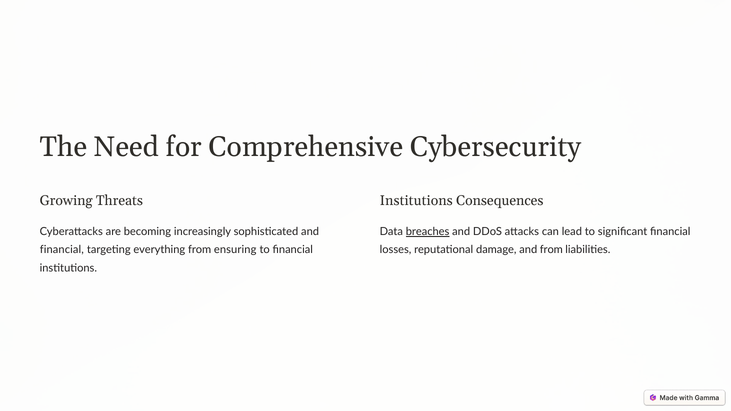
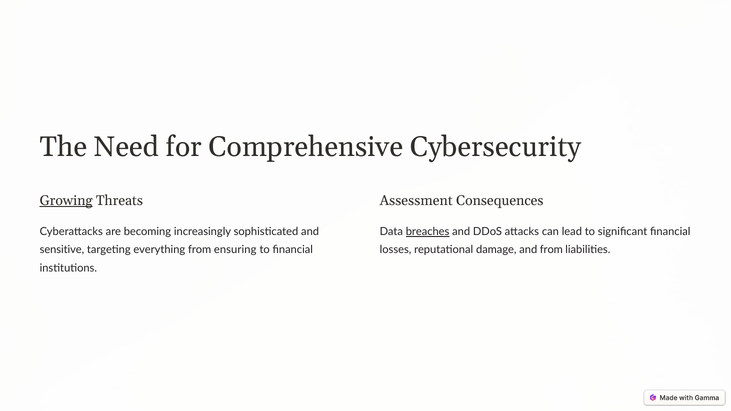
Growing underline: none -> present
Institutions at (416, 201): Institutions -> Assessment
financial at (62, 250): financial -> sensitive
